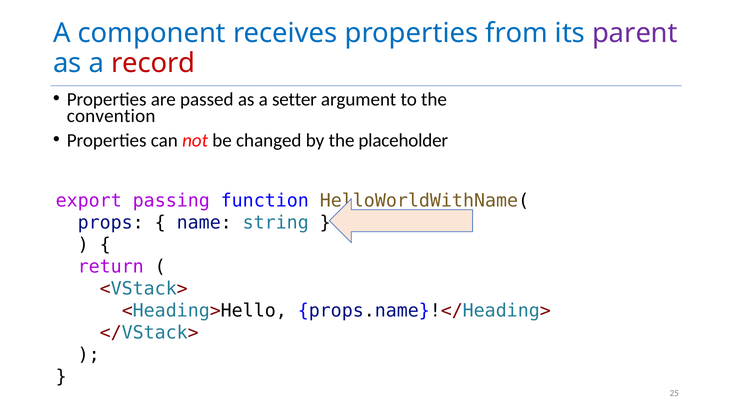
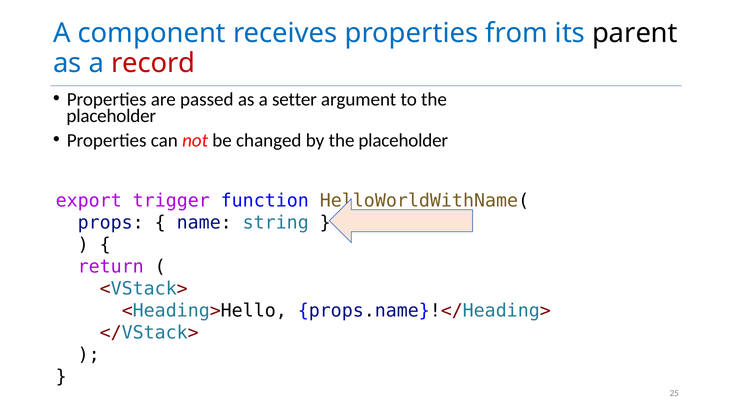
parent colour: purple -> black
convention at (111, 116): convention -> placeholder
passing: passing -> trigger
